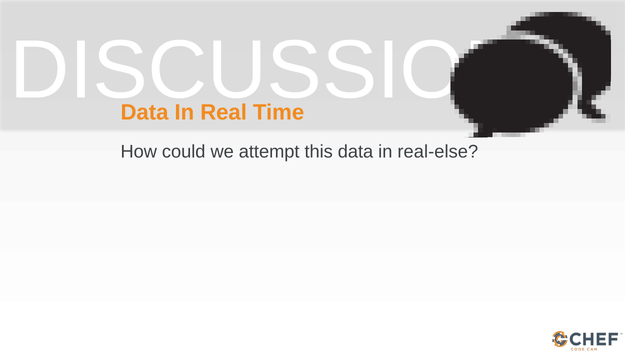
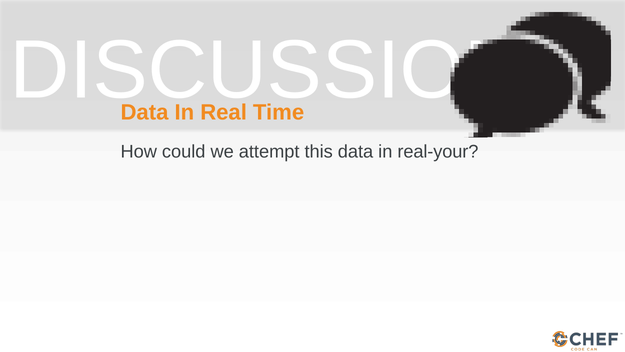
real-else: real-else -> real-your
